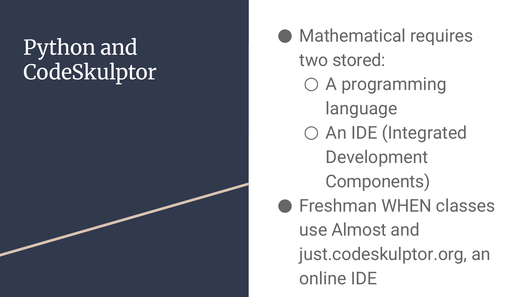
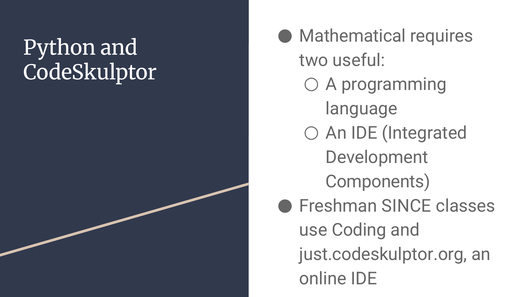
stored: stored -> useful
WHEN: WHEN -> SINCE
Almost: Almost -> Coding
